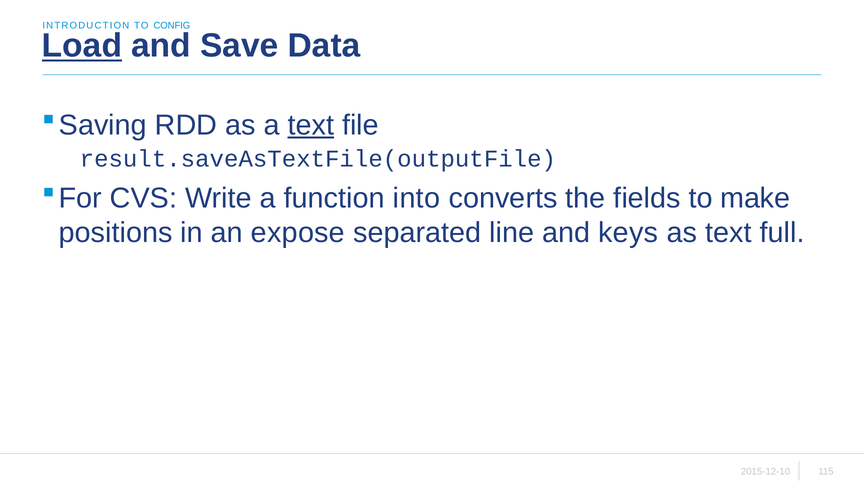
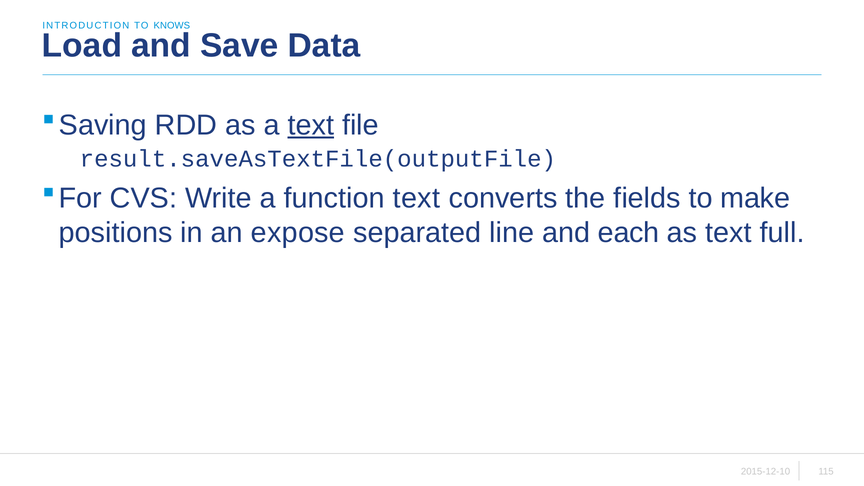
CONFIG: CONFIG -> KNOWS
Load underline: present -> none
function into: into -> text
keys: keys -> each
